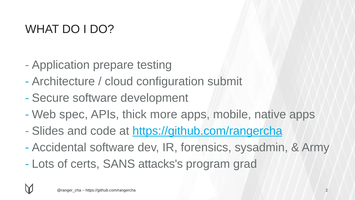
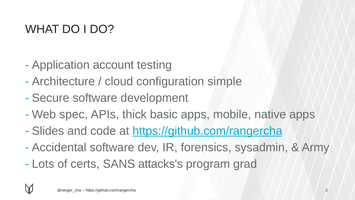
prepare: prepare -> account
submit: submit -> simple
more: more -> basic
